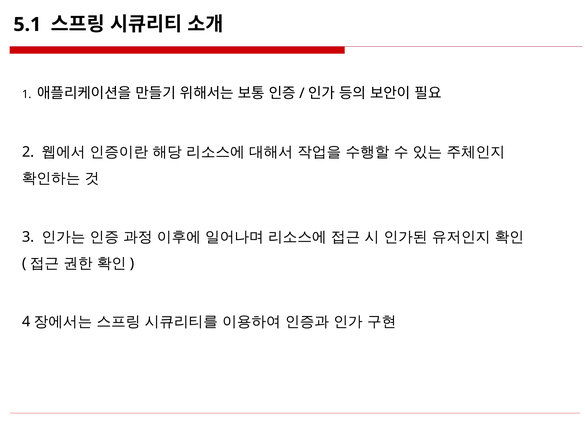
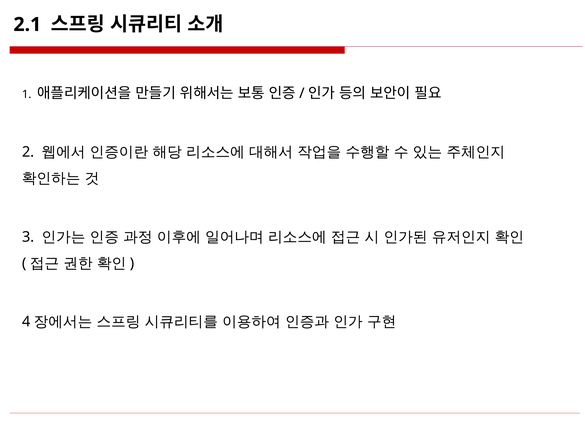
5.1: 5.1 -> 2.1
